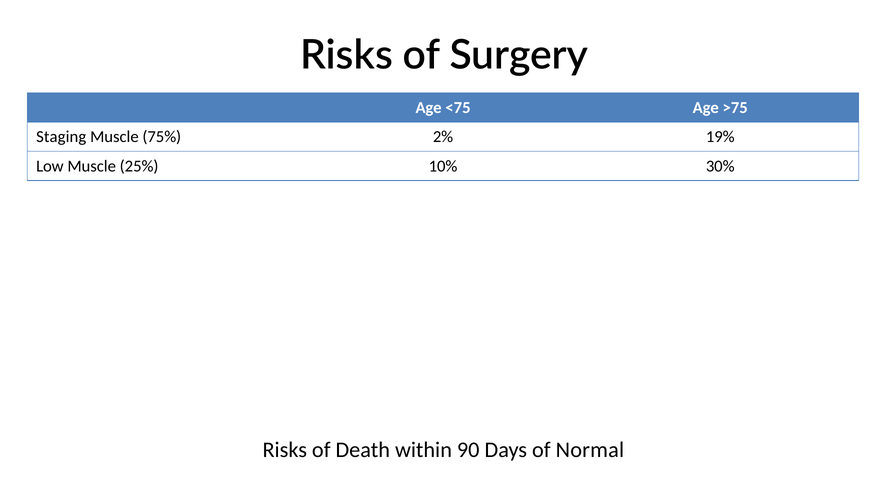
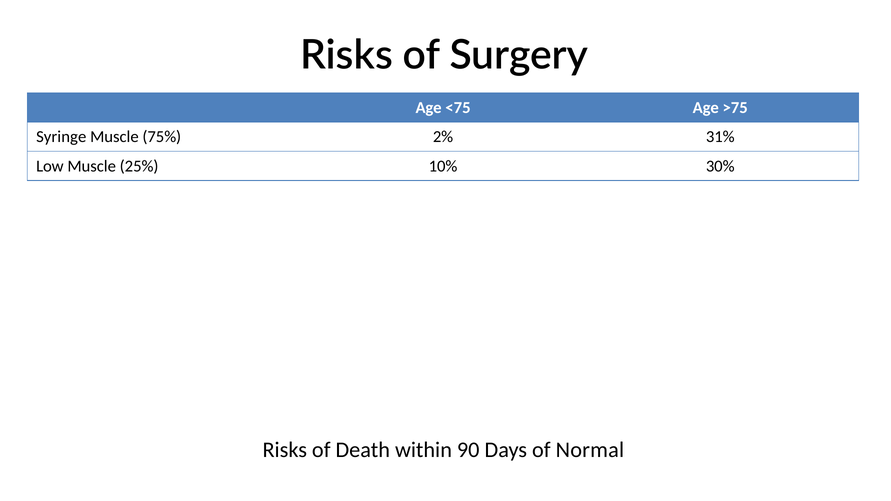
Staging: Staging -> Syringe
19%: 19% -> 31%
